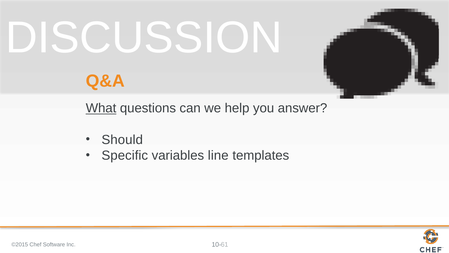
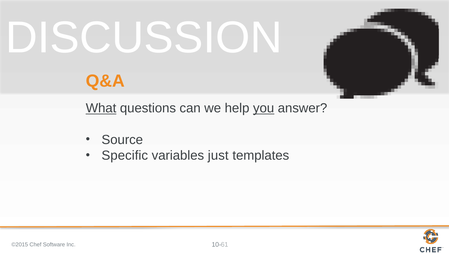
you underline: none -> present
Should: Should -> Source
line: line -> just
